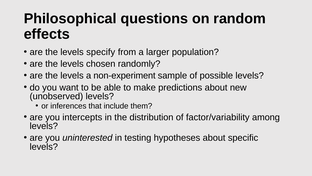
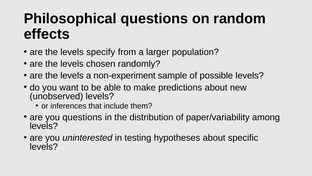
you intercepts: intercepts -> questions
factor/variability: factor/variability -> paper/variability
